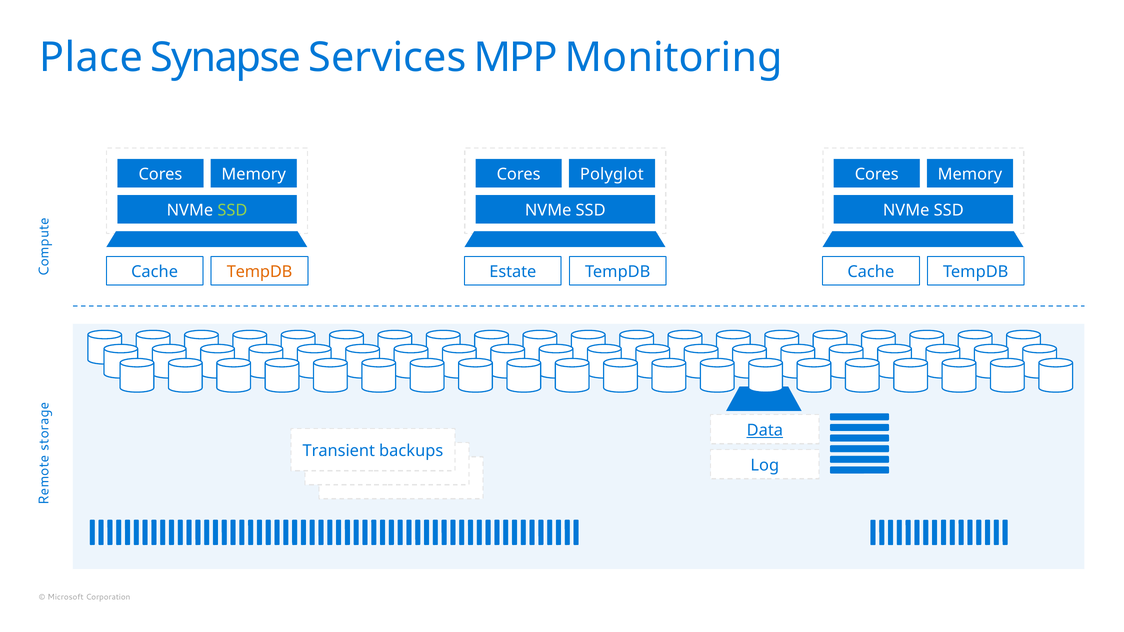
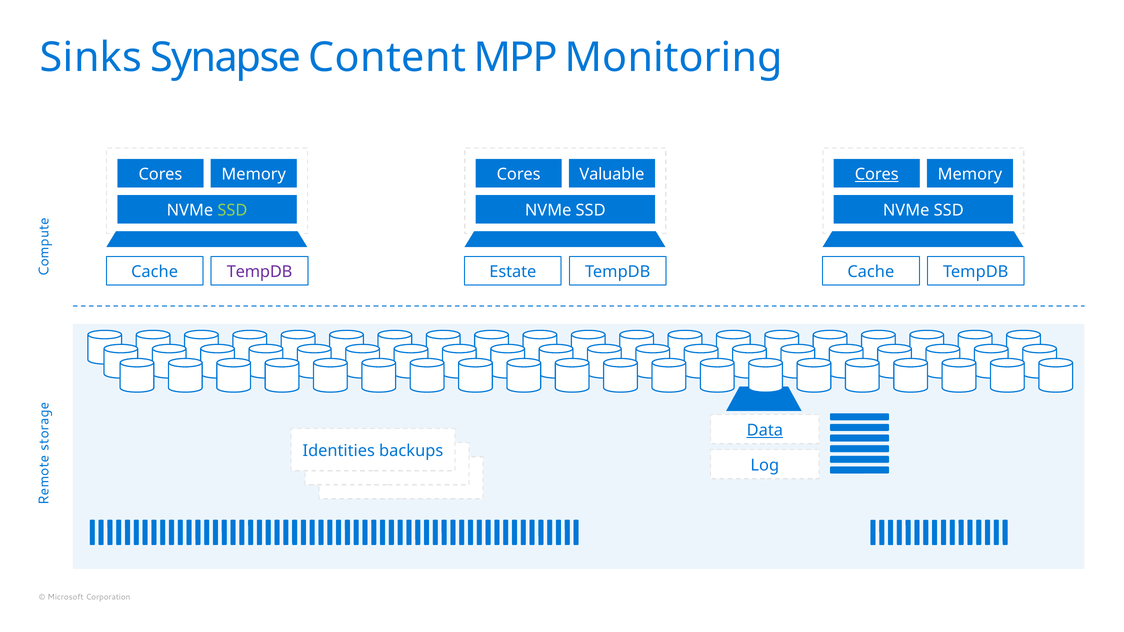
Place: Place -> Sinks
Services: Services -> Content
Polyglot: Polyglot -> Valuable
Cores at (877, 174) underline: none -> present
TempDB at (260, 272) colour: orange -> purple
Transient: Transient -> Identities
